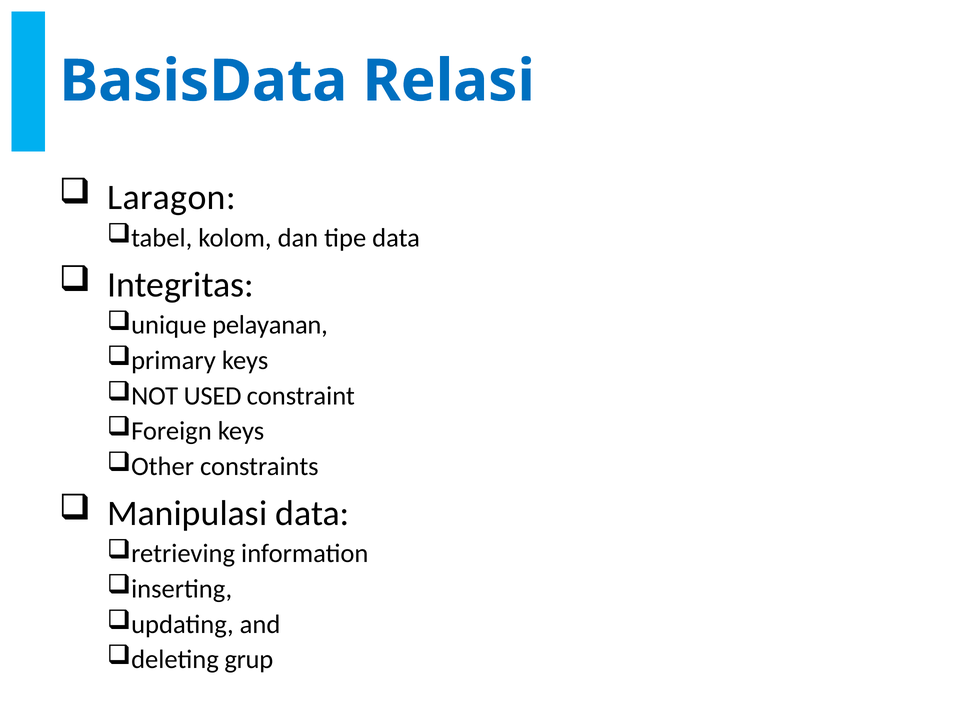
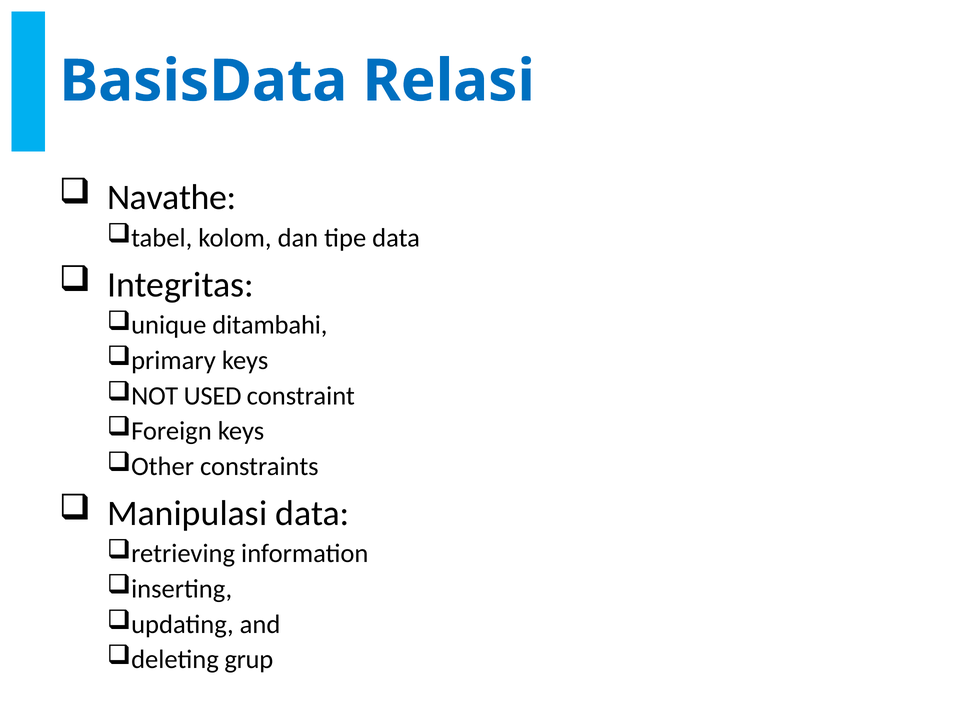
Laragon: Laragon -> Navathe
pelayanan: pelayanan -> ditambahi
